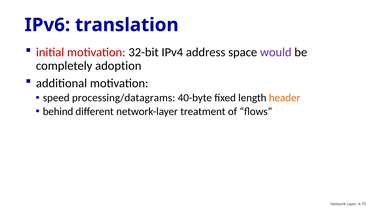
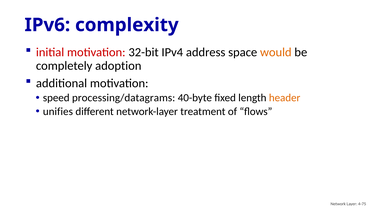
translation: translation -> complexity
would colour: purple -> orange
behind: behind -> unifies
